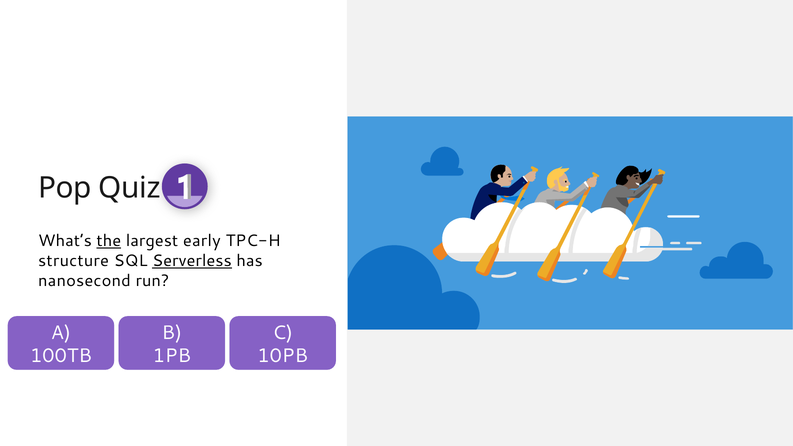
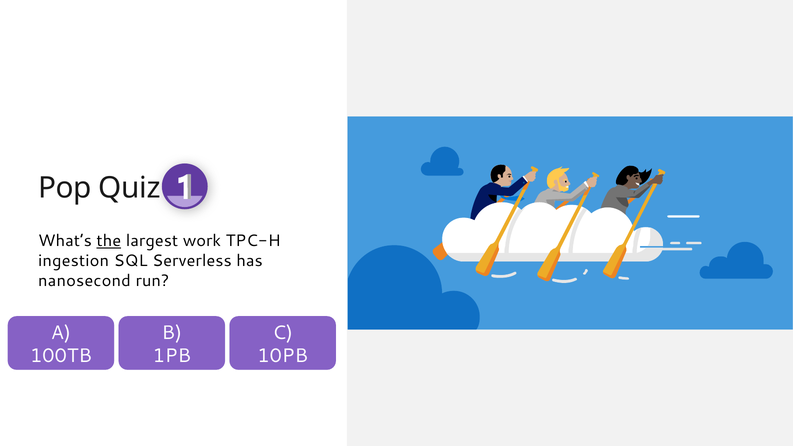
early: early -> work
structure: structure -> ingestion
Serverless underline: present -> none
